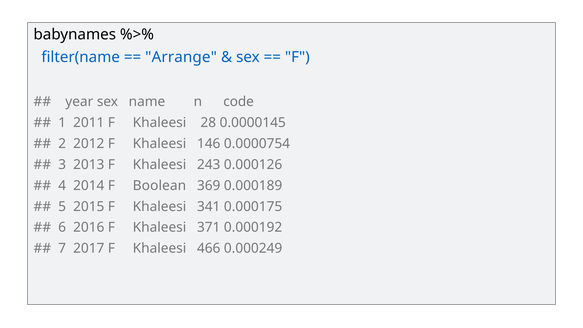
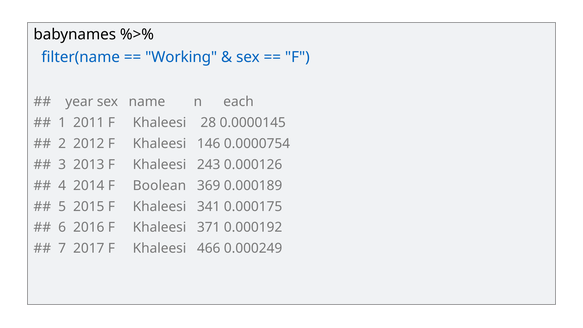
Arrange: Arrange -> Working
code: code -> each
